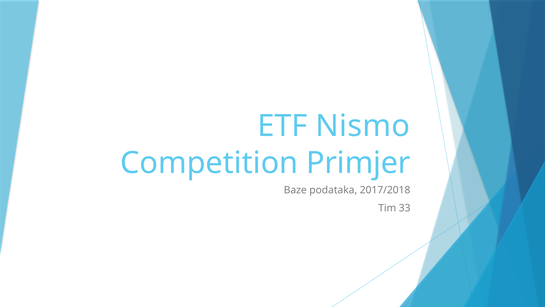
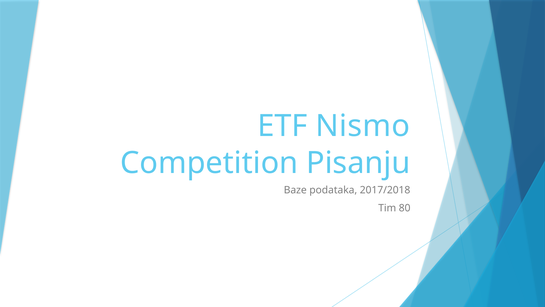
Primjer: Primjer -> Pisanju
33: 33 -> 80
